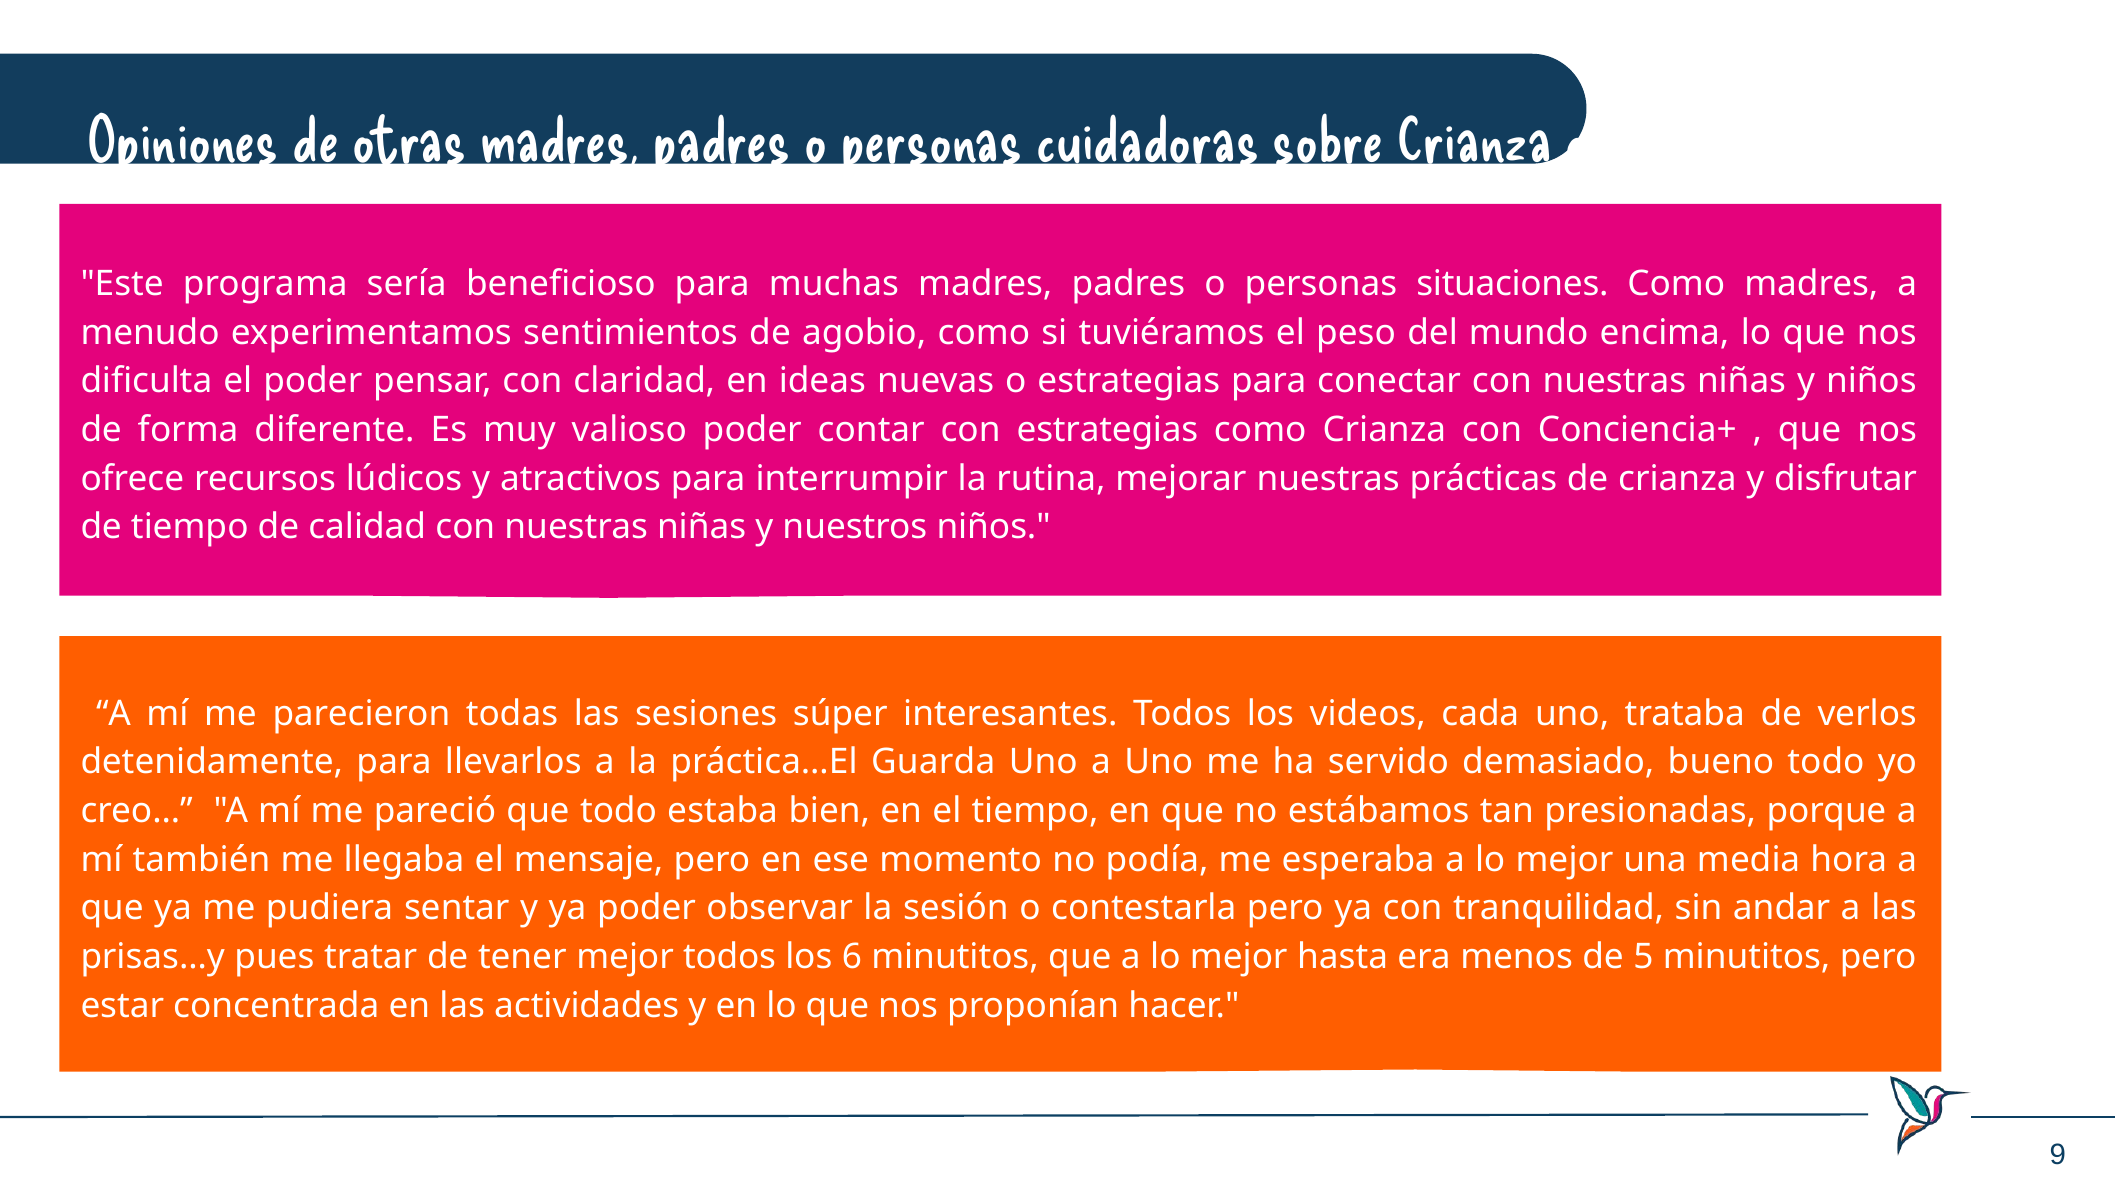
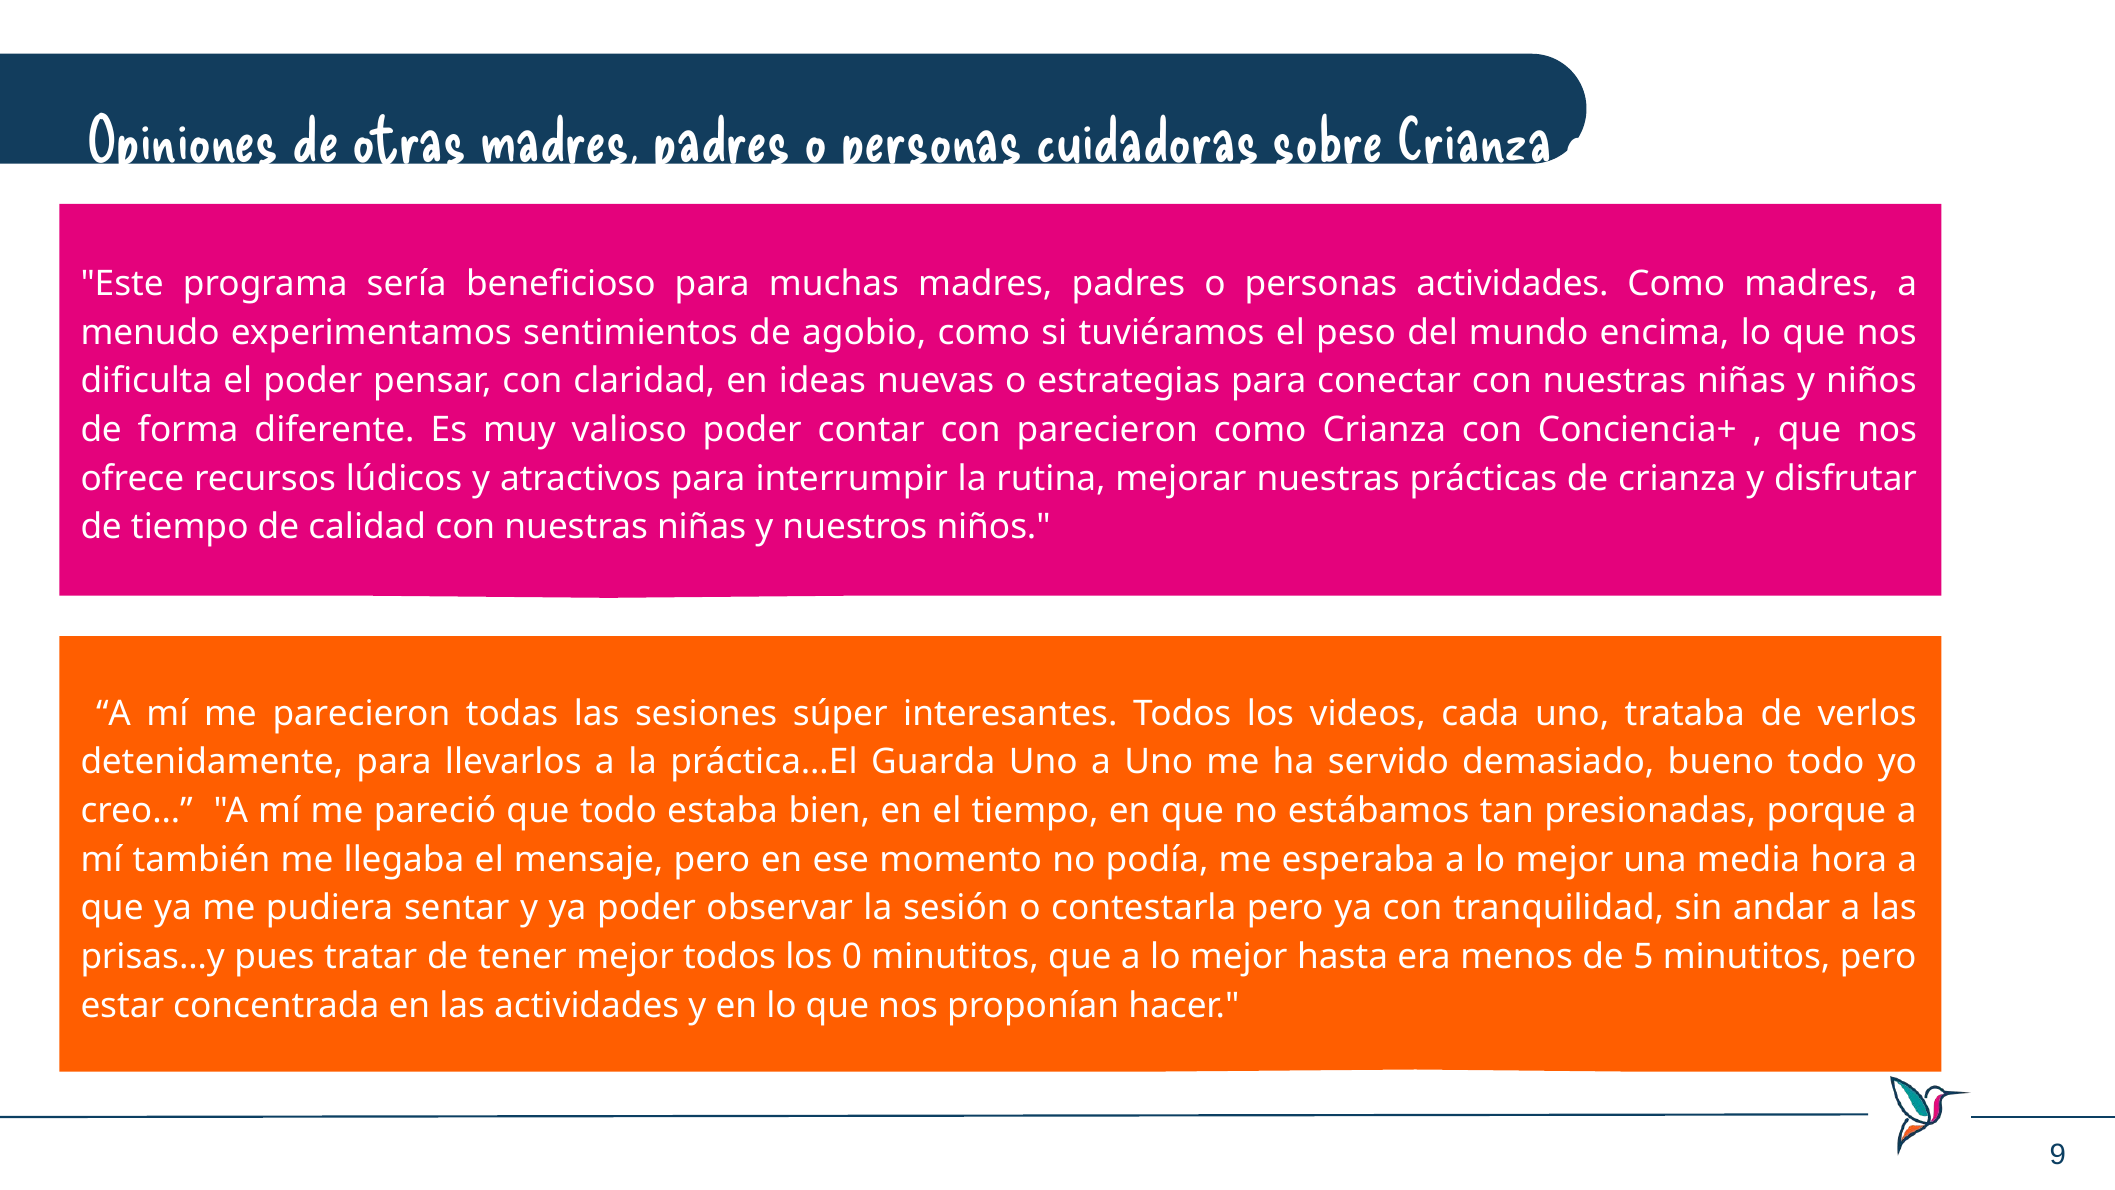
personas situaciones: situaciones -> actividades
con estrategias: estrategias -> parecieron
6: 6 -> 0
